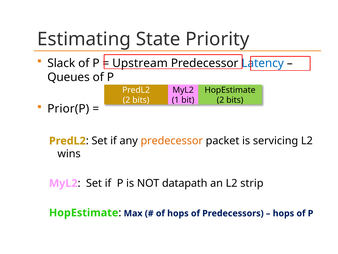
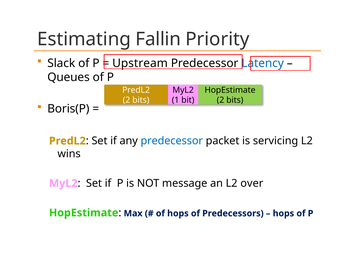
State: State -> Fallin
Prior(P: Prior(P -> Boris(P
predecessor at (172, 141) colour: orange -> blue
datapath: datapath -> message
strip: strip -> over
